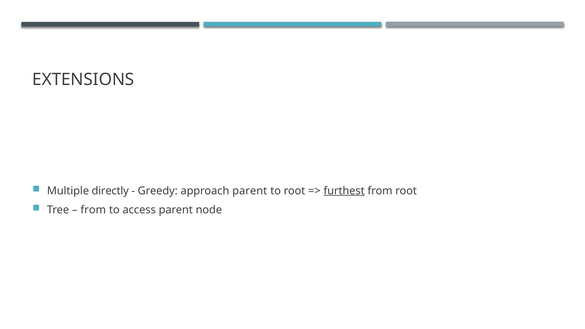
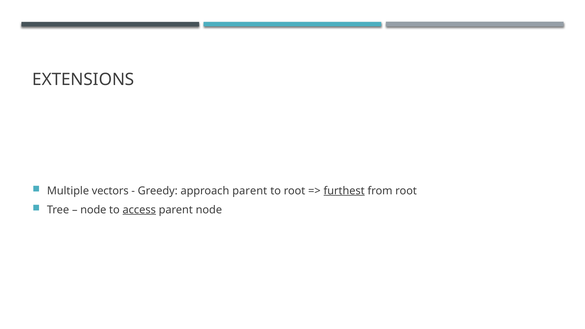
directly: directly -> vectors
from at (93, 210): from -> node
access underline: none -> present
